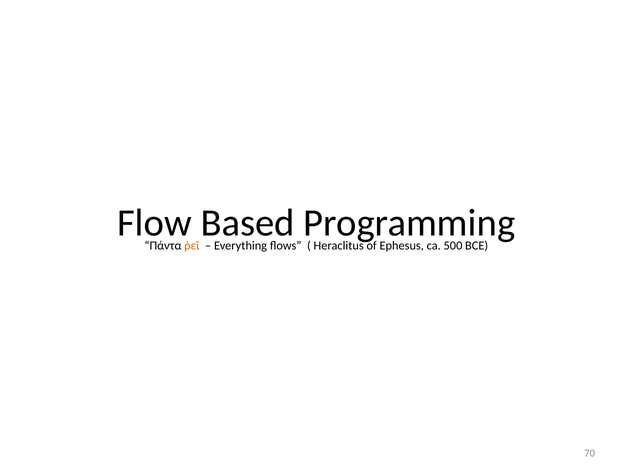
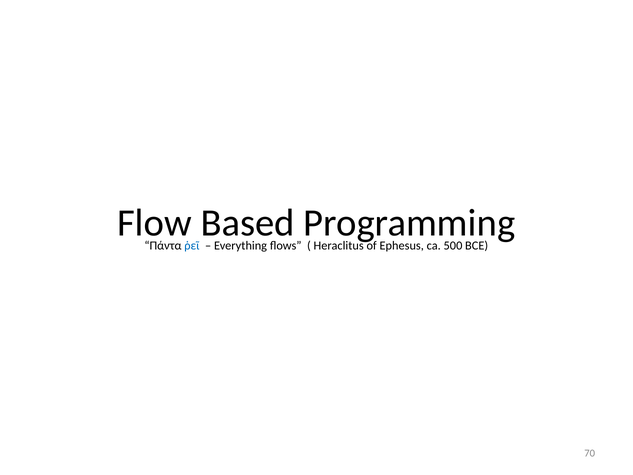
ῥεῖ colour: orange -> blue
